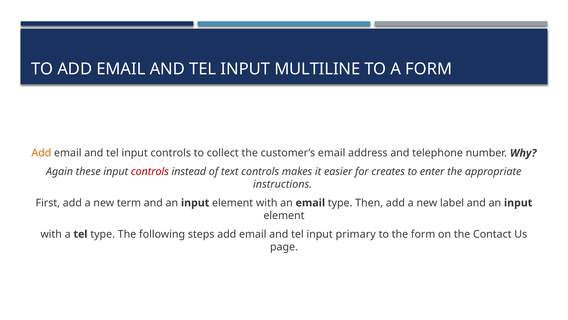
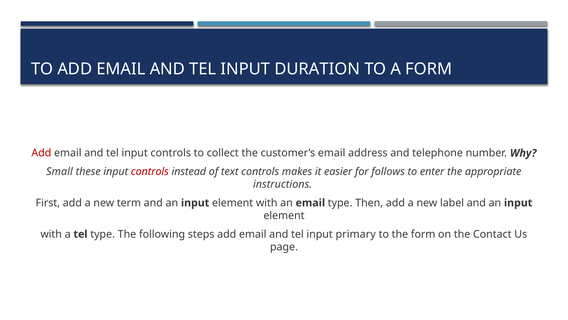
MULTILINE: MULTILINE -> DURATION
Add at (41, 153) colour: orange -> red
Again: Again -> Small
creates: creates -> follows
